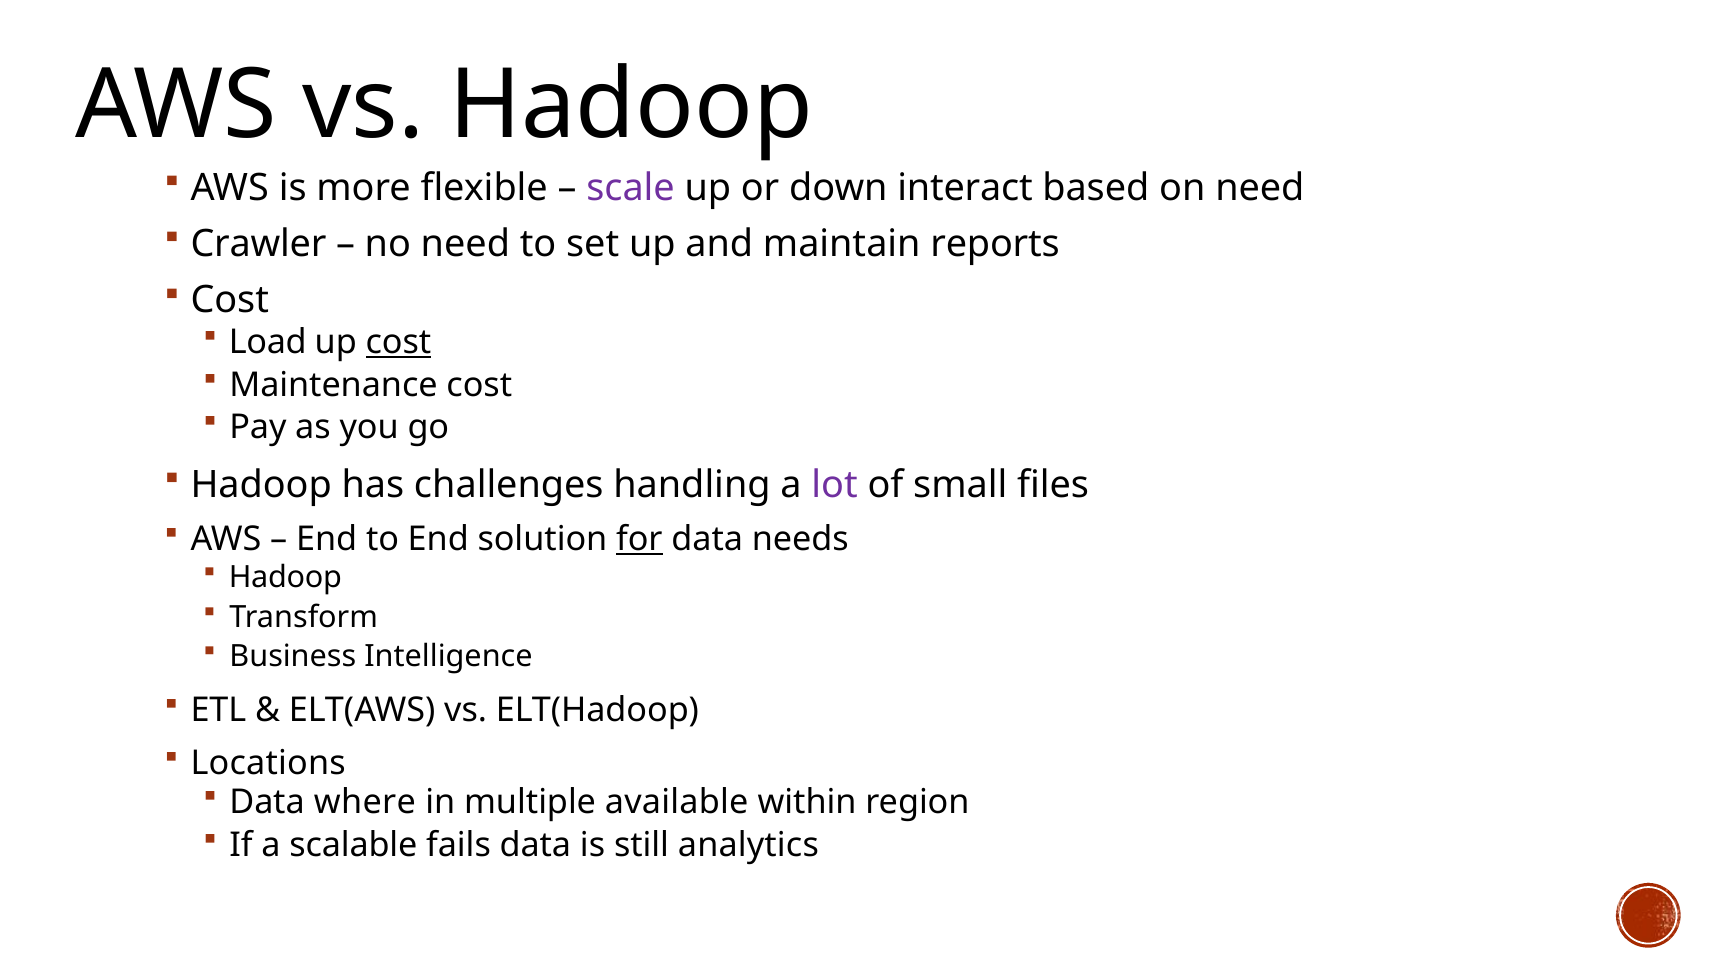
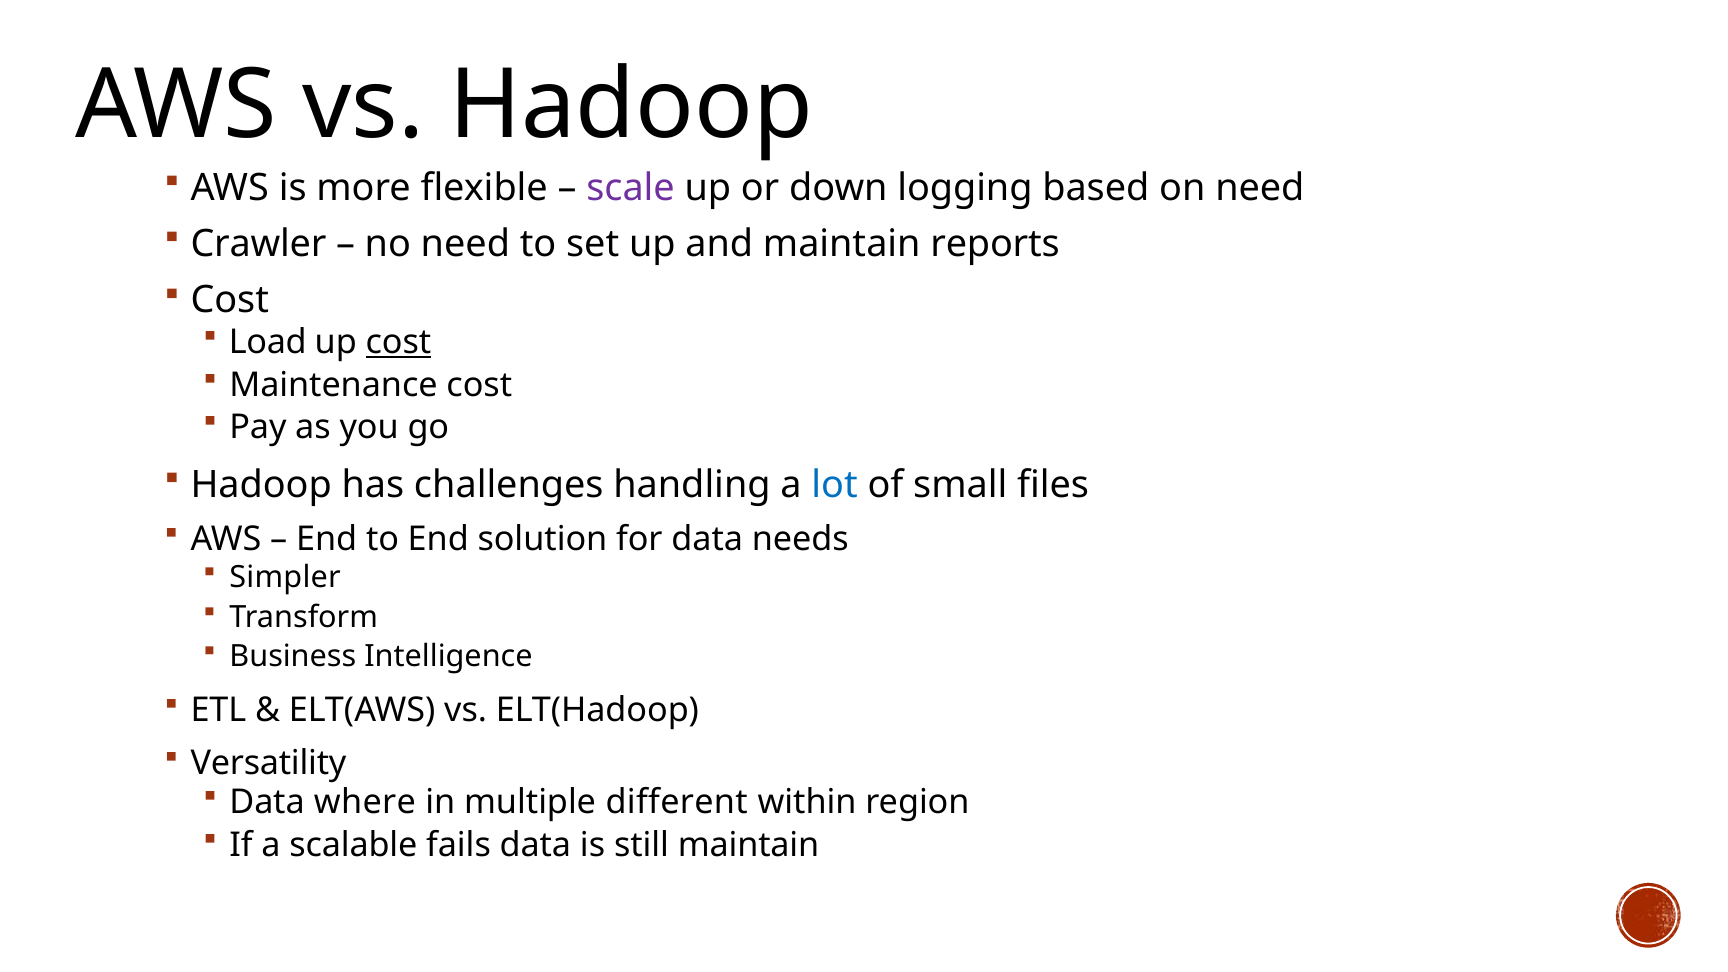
interact: interact -> logging
lot colour: purple -> blue
for underline: present -> none
Hadoop at (285, 578): Hadoop -> Simpler
Locations: Locations -> Versatility
available: available -> different
still analytics: analytics -> maintain
